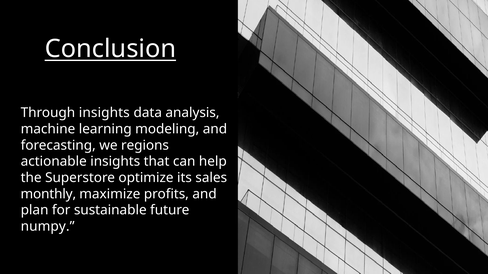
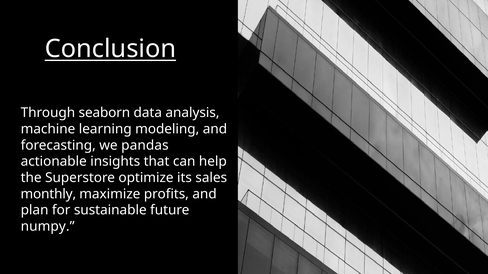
Through insights: insights -> seaborn
regions: regions -> pandas
